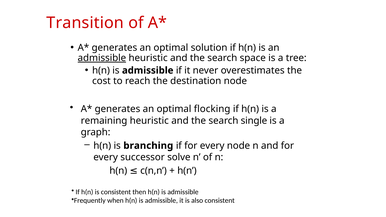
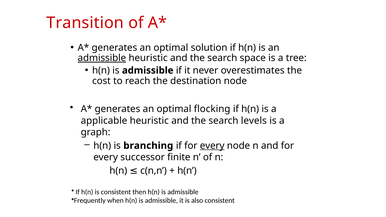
remaining: remaining -> applicable
single: single -> levels
every at (212, 146) underline: none -> present
solve: solve -> finite
